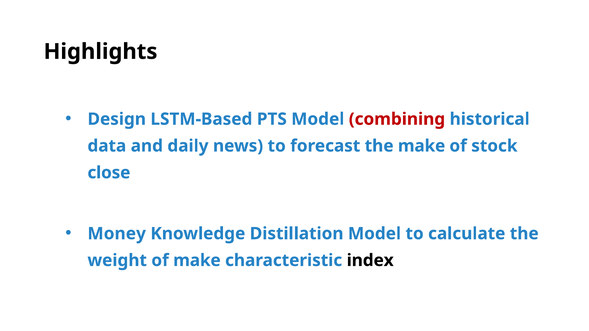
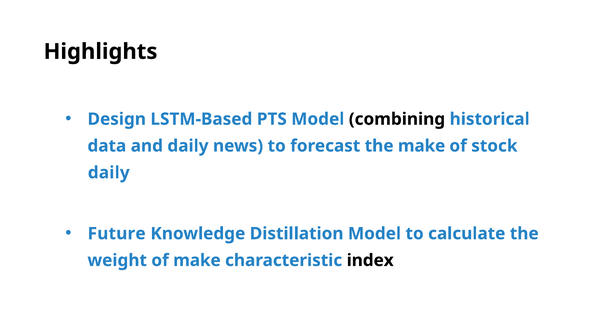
combining colour: red -> black
close at (109, 173): close -> daily
Money: Money -> Future
